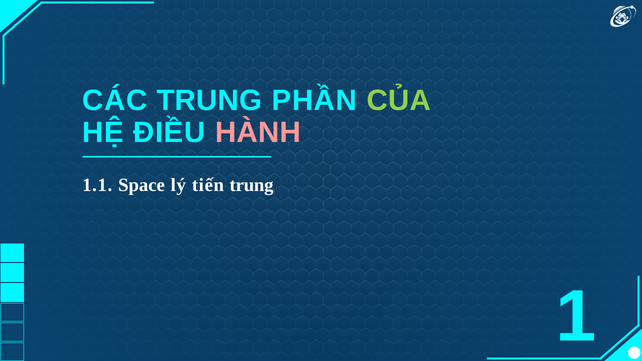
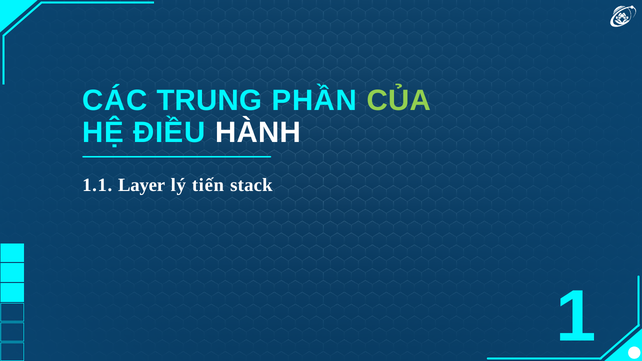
HÀNH colour: pink -> white
Space: Space -> Layer
tiến trung: trung -> stack
